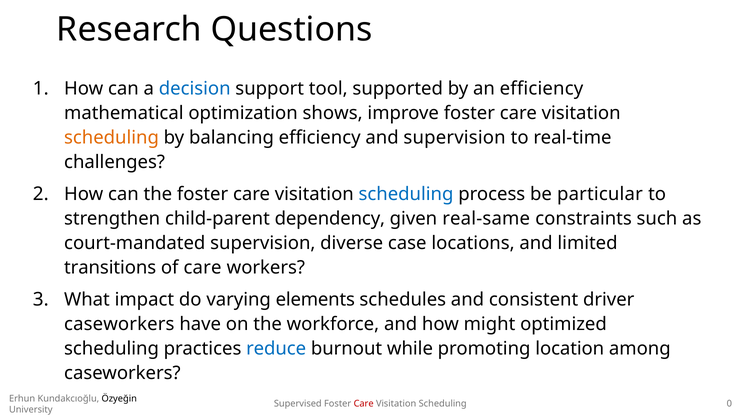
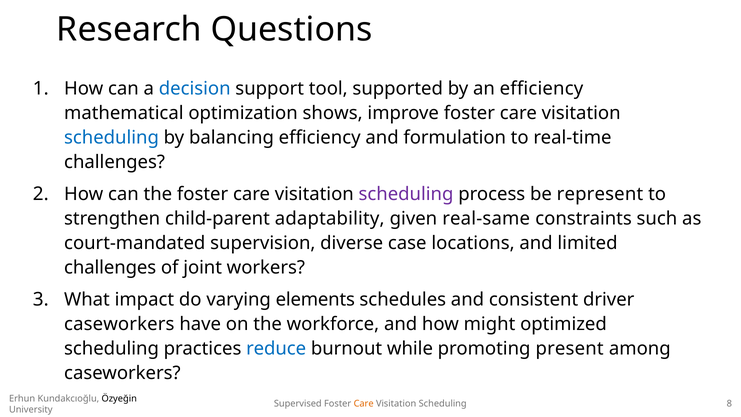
scheduling at (112, 137) colour: orange -> blue
and supervision: supervision -> formulation
scheduling at (406, 194) colour: blue -> purple
particular: particular -> represent
dependency: dependency -> adaptability
transitions at (110, 267): transitions -> challenges
of care: care -> joint
location: location -> present
Care at (364, 403) colour: red -> orange
0: 0 -> 8
